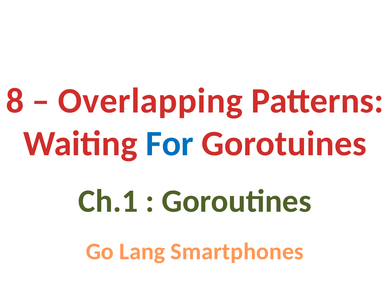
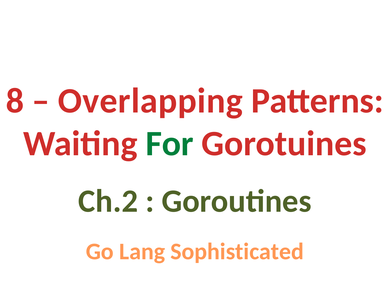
For colour: blue -> green
Ch.1: Ch.1 -> Ch.2
Smartphones: Smartphones -> Sophisticated
